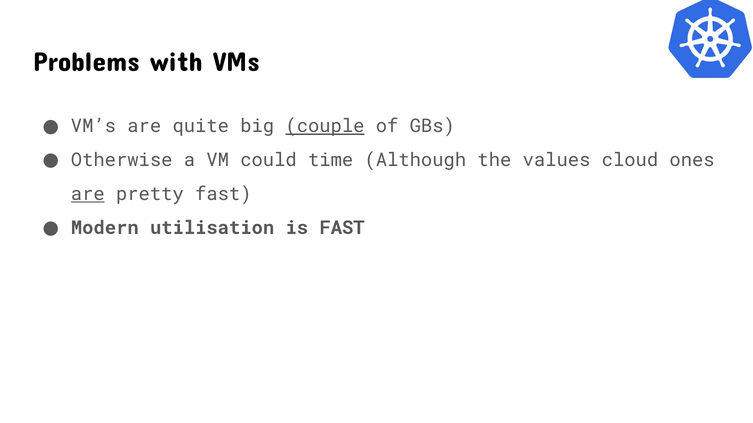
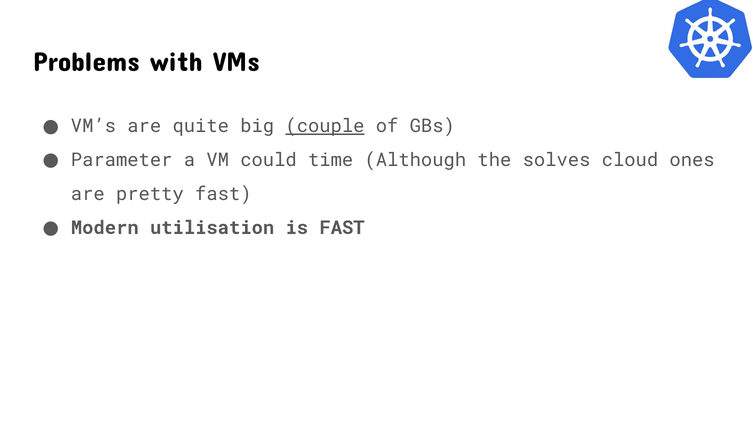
Otherwise: Otherwise -> Parameter
values: values -> solves
are at (88, 194) underline: present -> none
